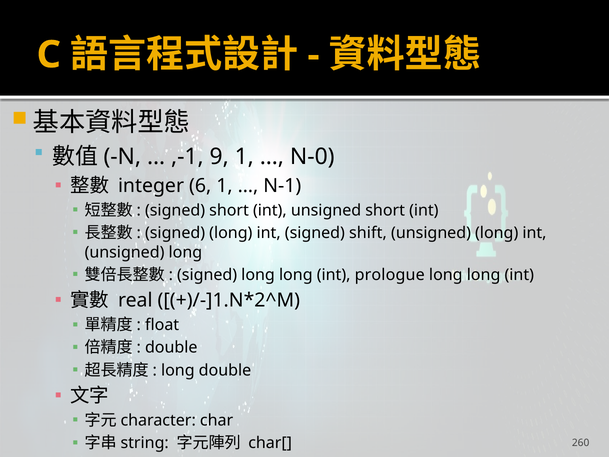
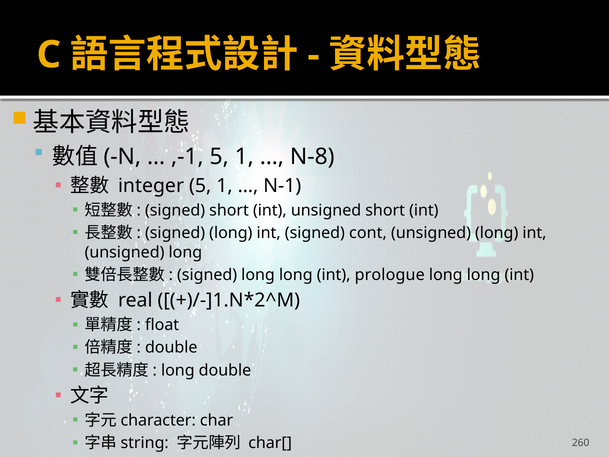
,-1 9: 9 -> 5
N-0: N-0 -> N-8
integer 6: 6 -> 5
shift: shift -> cont
